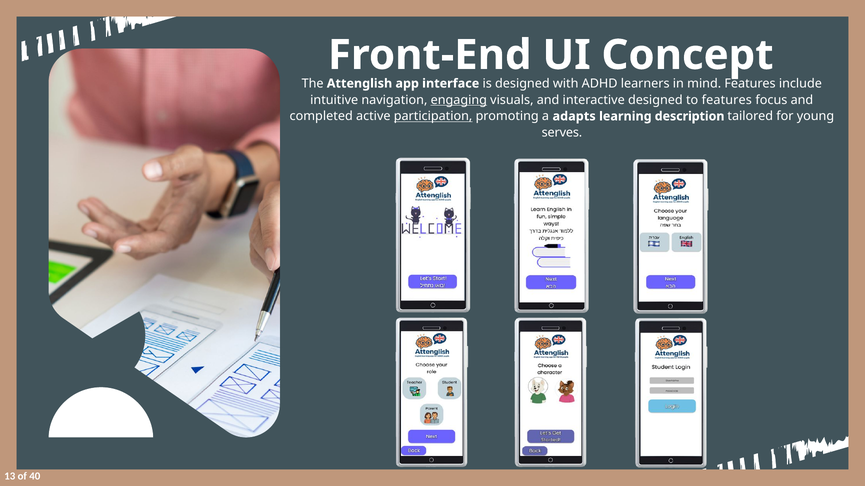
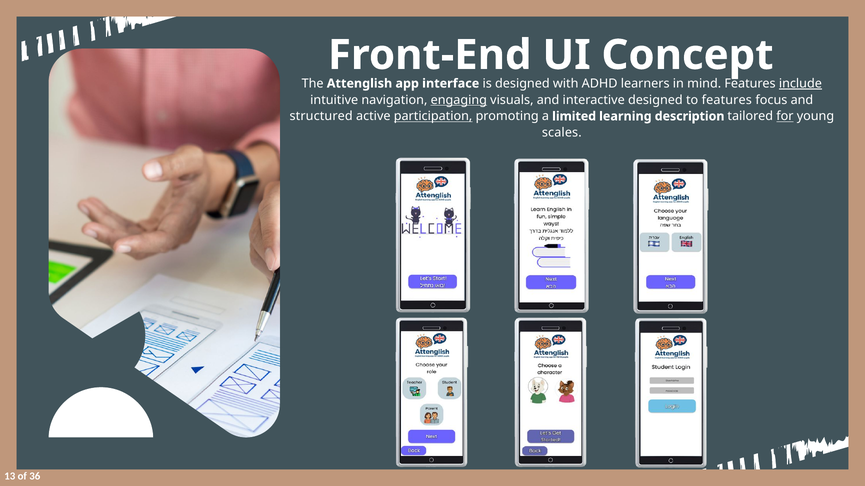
include underline: none -> present
completed: completed -> structured
adapts: adapts -> limited
for underline: none -> present
serves: serves -> scales
40: 40 -> 36
